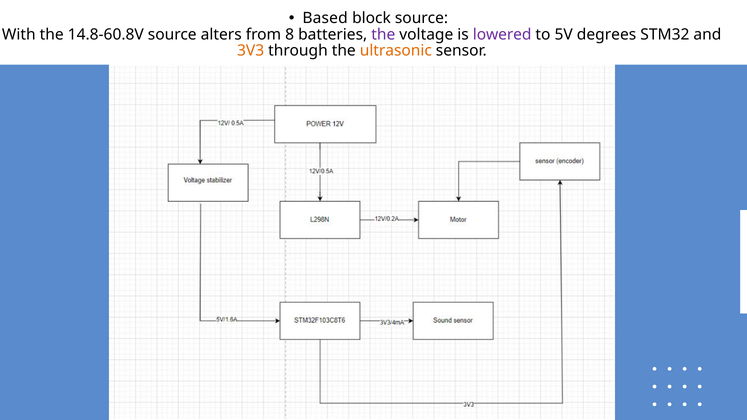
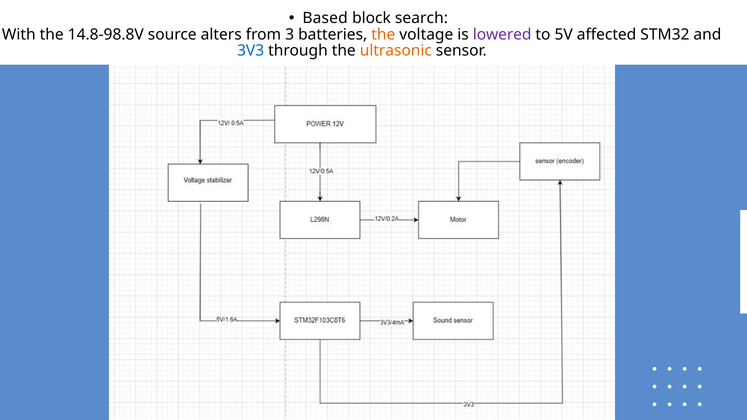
block source: source -> search
14.8-60.8V: 14.8-60.8V -> 14.8-98.8V
8: 8 -> 3
the at (383, 35) colour: purple -> orange
degrees: degrees -> affected
3V3 colour: orange -> blue
